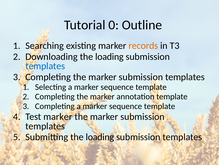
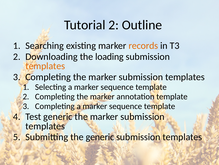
Tutorial 0: 0 -> 2
templates at (45, 66) colour: blue -> orange
Test marker: marker -> generic
Submitting the loading: loading -> generic
